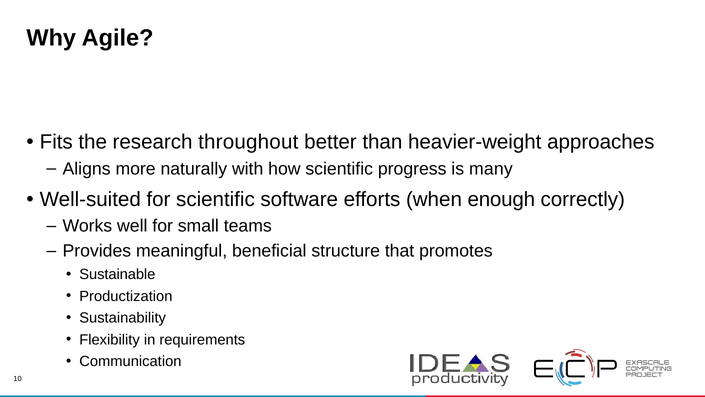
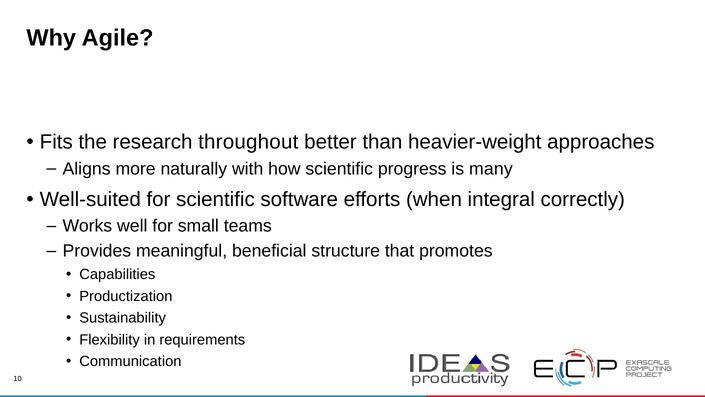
enough: enough -> integral
Sustainable: Sustainable -> Capabilities
